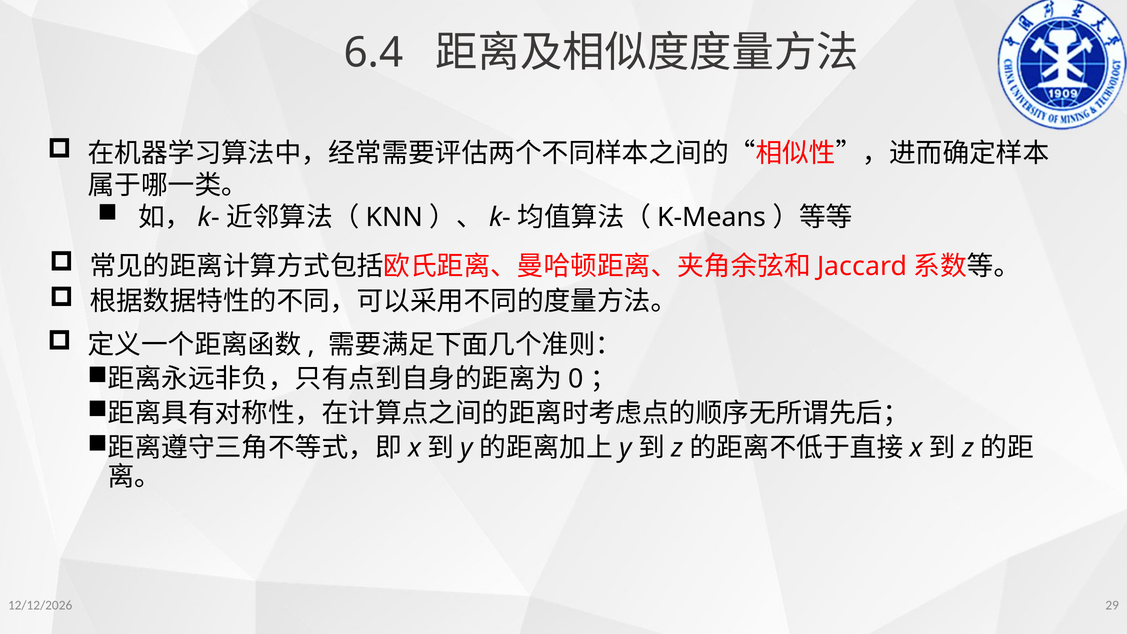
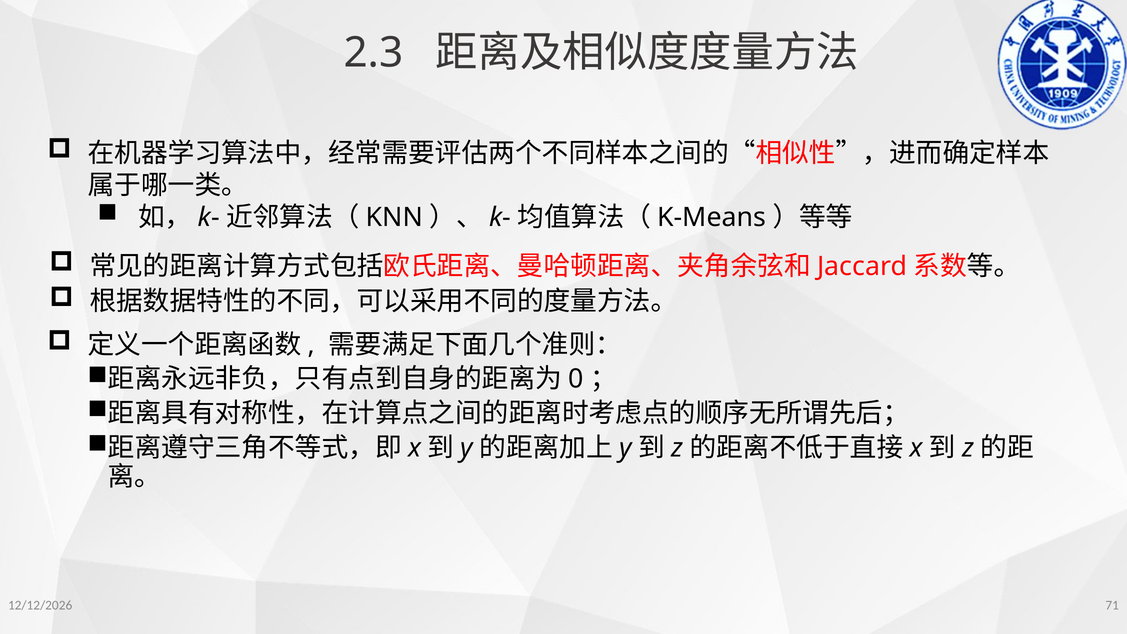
6.4: 6.4 -> 2.3
29: 29 -> 71
